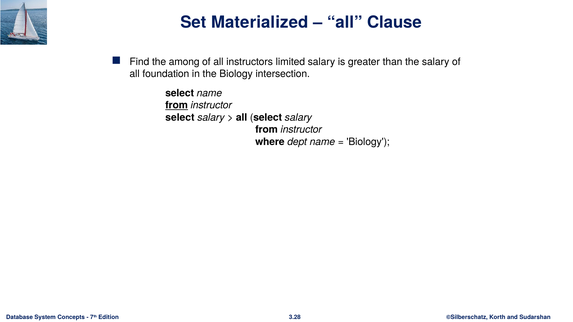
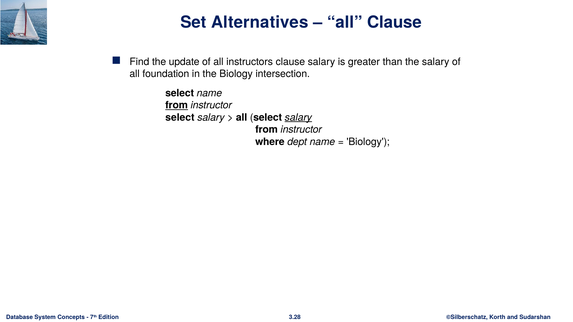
Materialized: Materialized -> Alternatives
among: among -> update
instructors limited: limited -> clause
salary at (298, 117) underline: none -> present
